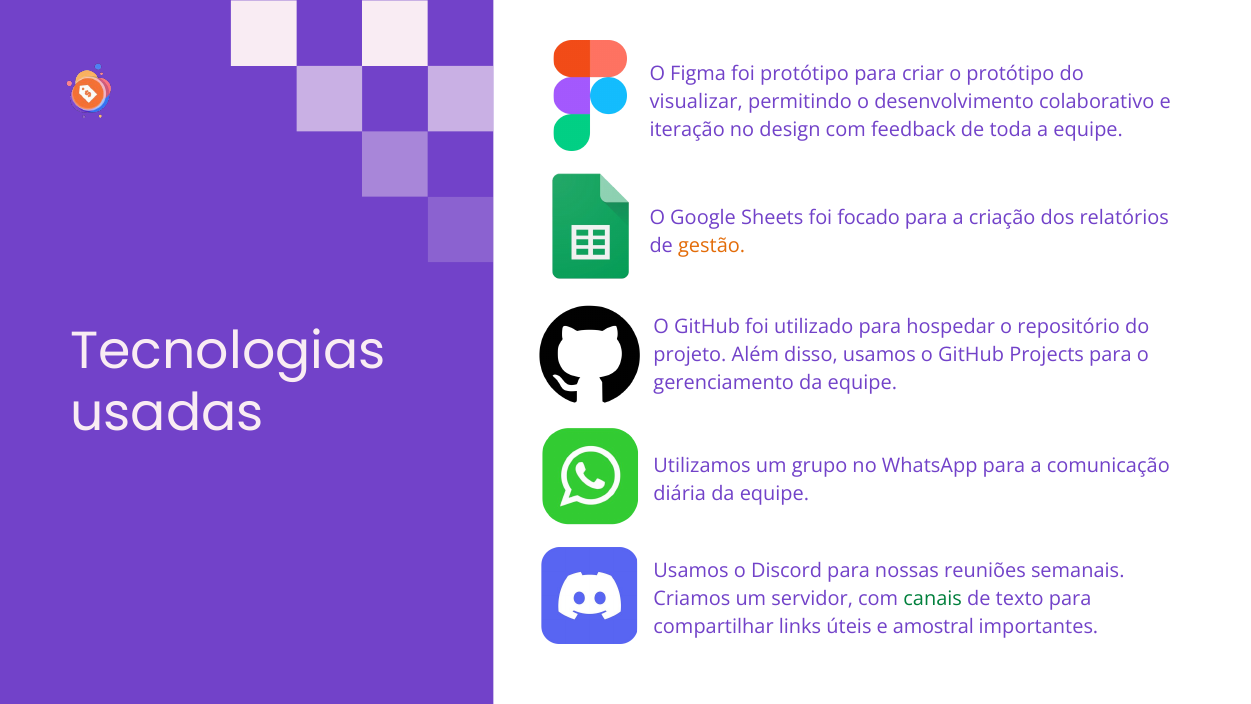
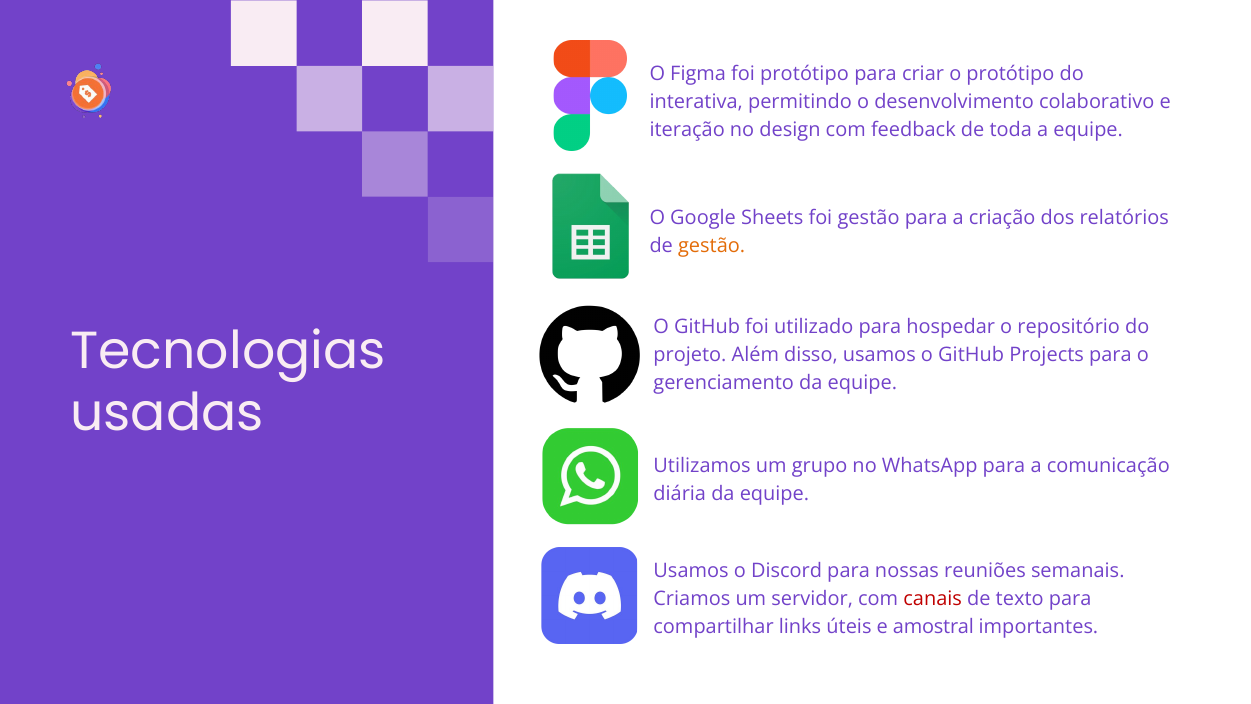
visualizar: visualizar -> interativa
foi focado: focado -> gestão
canais colour: green -> red
